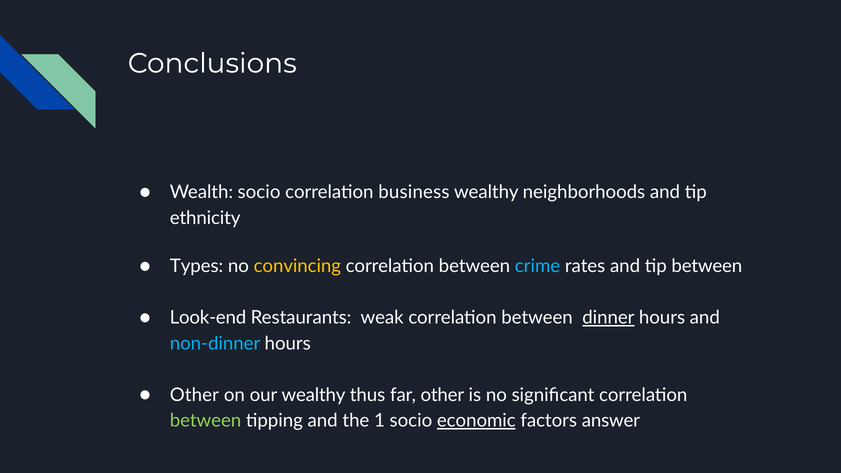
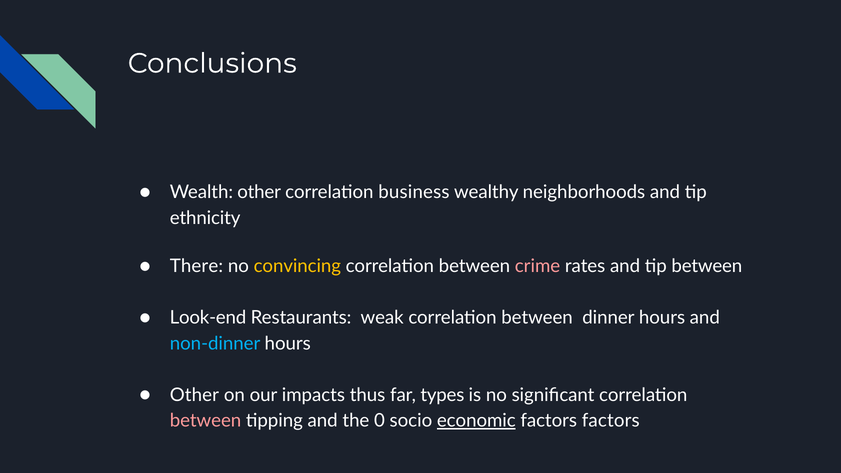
Wealth socio: socio -> other
Types: Types -> There
crime colour: light blue -> pink
dinner underline: present -> none
our wealthy: wealthy -> impacts
far other: other -> types
between at (206, 421) colour: light green -> pink
1: 1 -> 0
factors answer: answer -> factors
